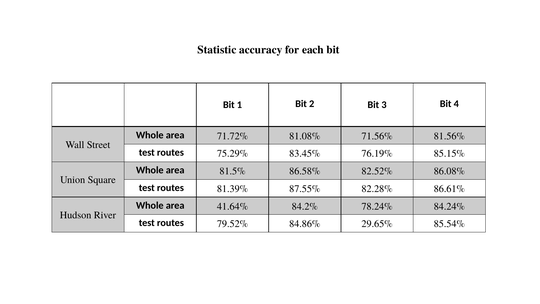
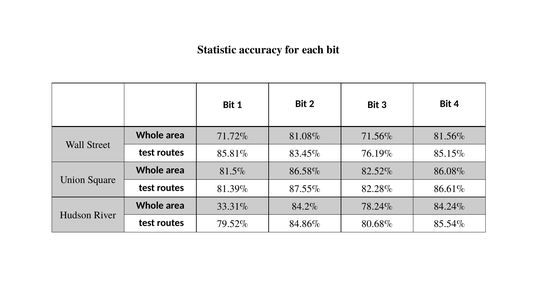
75.29%: 75.29% -> 85.81%
41.64%: 41.64% -> 33.31%
29.65%: 29.65% -> 80.68%
